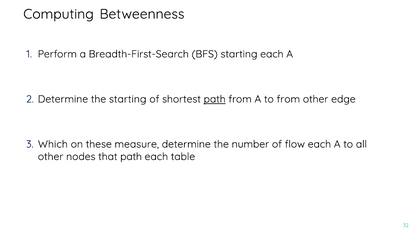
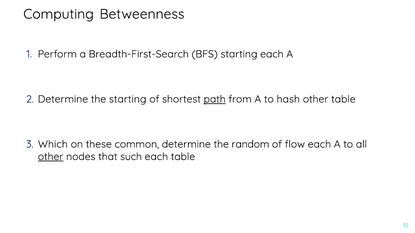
to from: from -> hash
other edge: edge -> table
measure: measure -> common
number: number -> random
other at (51, 157) underline: none -> present
that path: path -> such
